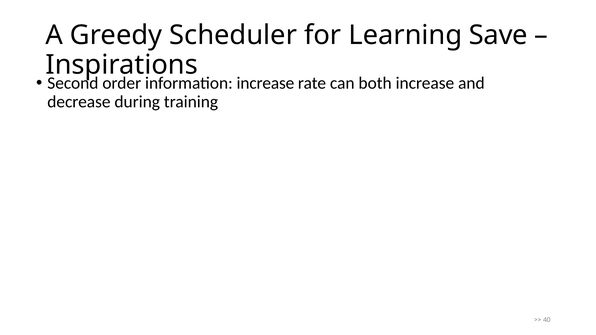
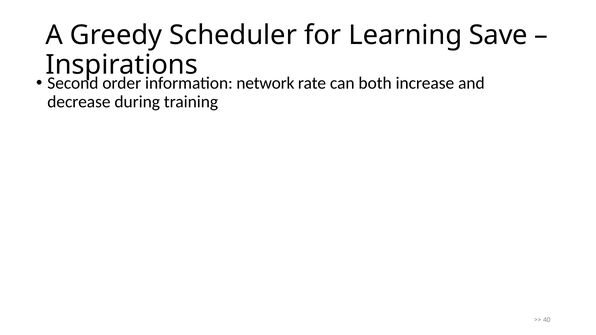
information increase: increase -> network
